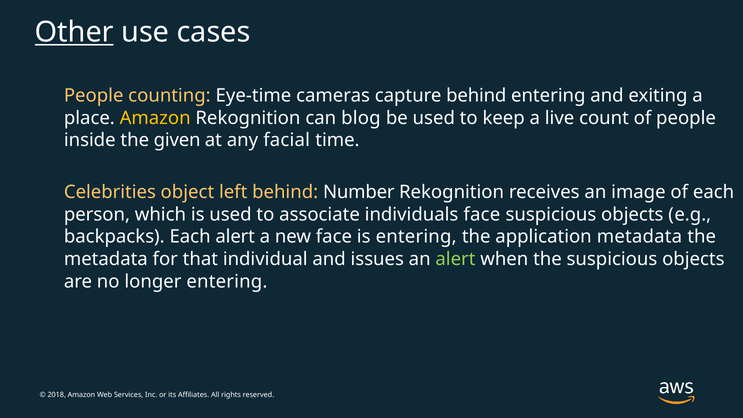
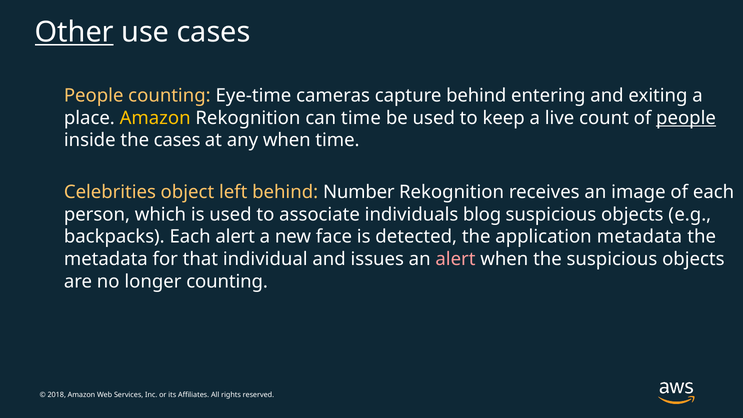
can blog: blog -> time
people at (686, 118) underline: none -> present
the given: given -> cases
any facial: facial -> when
individuals face: face -> blog
is entering: entering -> detected
alert at (455, 259) colour: light green -> pink
longer entering: entering -> counting
